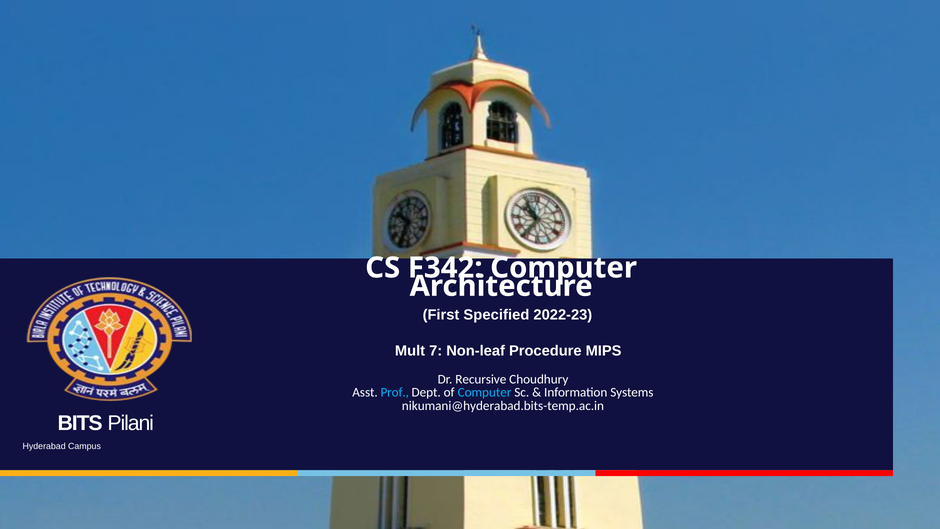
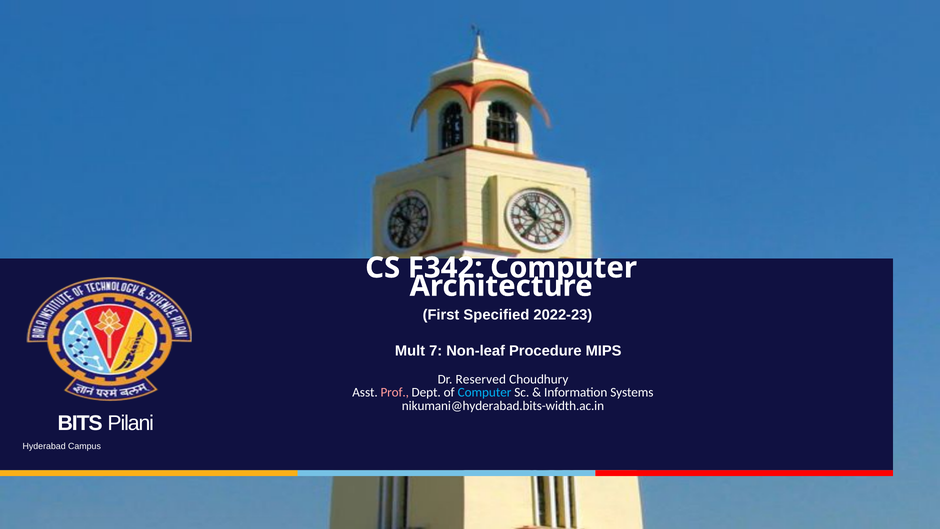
Recursive: Recursive -> Reserved
Prof colour: light blue -> pink
nikumani@hyderabad.bits-temp.ac.in: nikumani@hyderabad.bits-temp.ac.in -> nikumani@hyderabad.bits-width.ac.in
